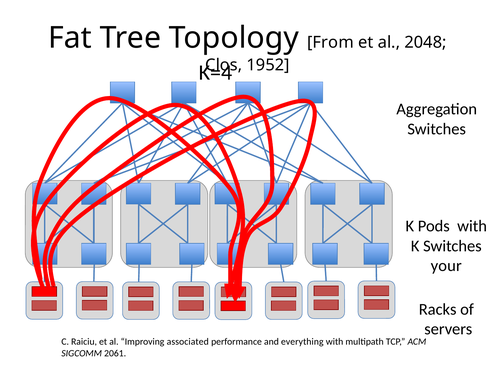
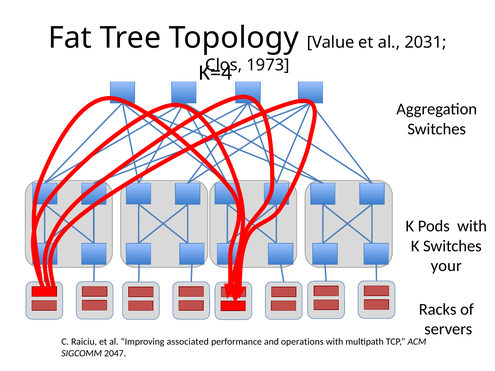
From: From -> Value
2048: 2048 -> 2031
1952: 1952 -> 1973
everything: everything -> operations
2061: 2061 -> 2047
